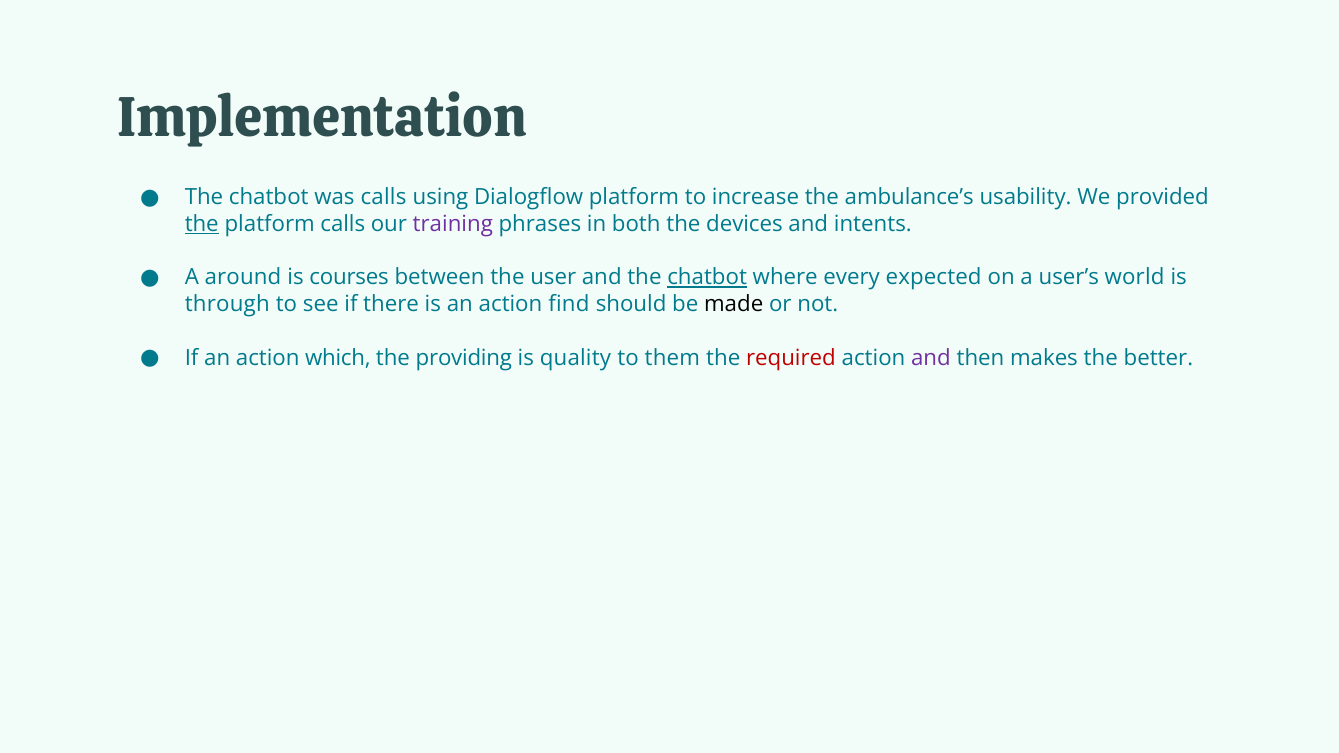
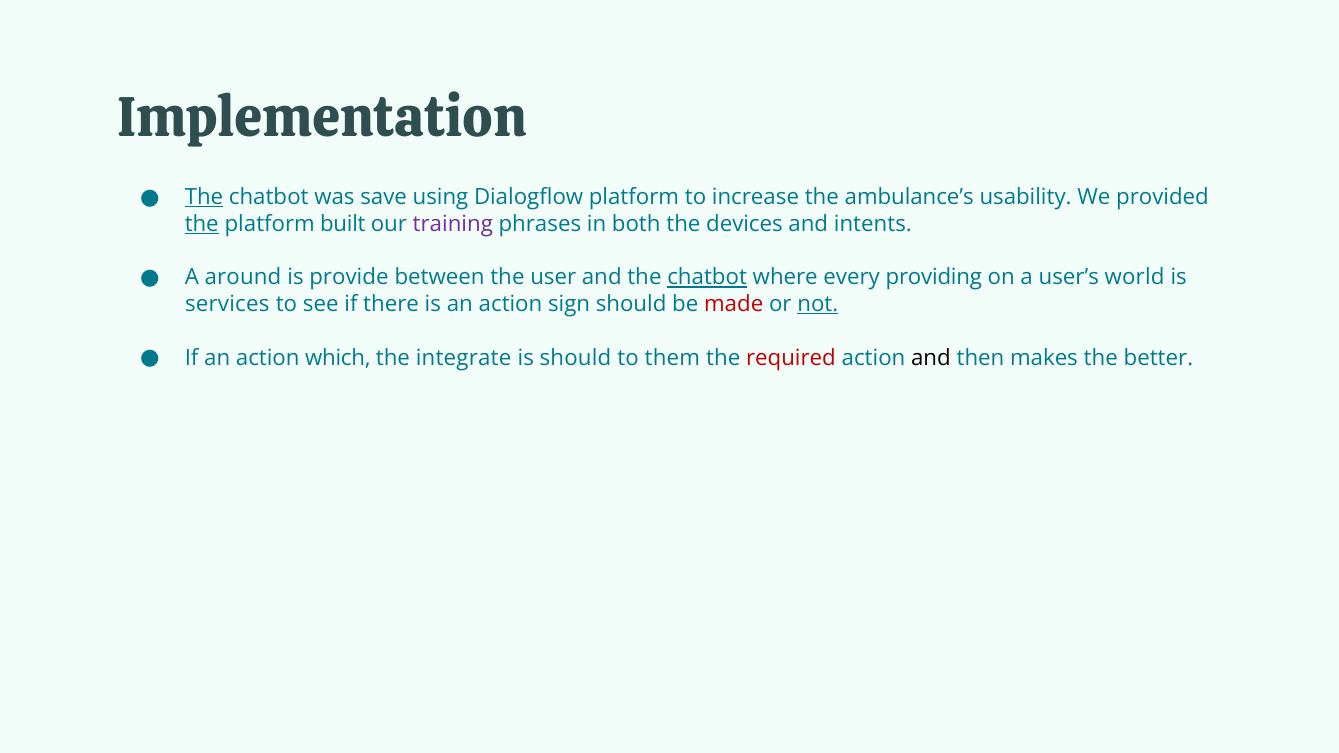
The at (204, 197) underline: none -> present
was calls: calls -> save
platform calls: calls -> built
courses: courses -> provide
expected: expected -> providing
through: through -> services
find: find -> sign
made colour: black -> red
not underline: none -> present
providing: providing -> integrate
is quality: quality -> should
and at (931, 358) colour: purple -> black
